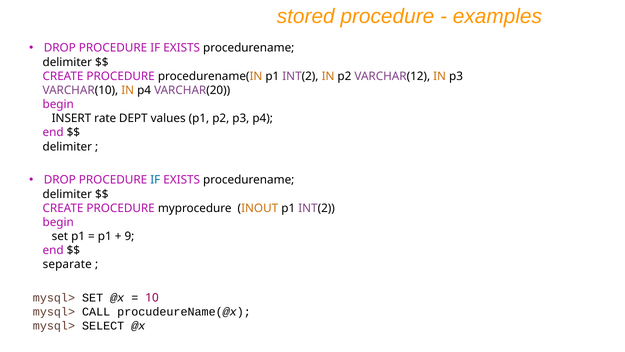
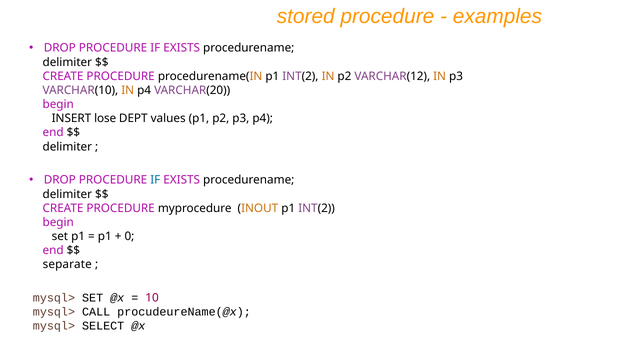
rate: rate -> lose
9: 9 -> 0
